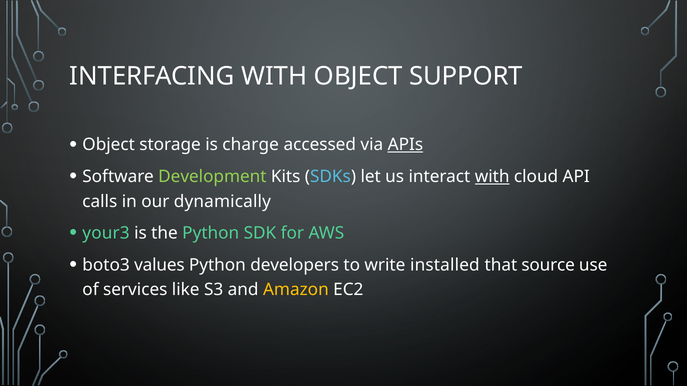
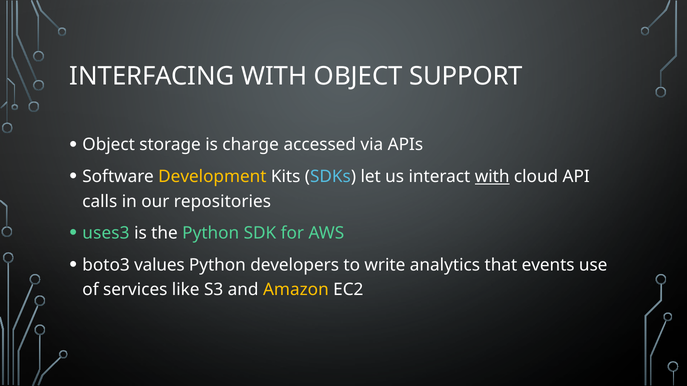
APIs underline: present -> none
Development colour: light green -> yellow
dynamically: dynamically -> repositories
your3: your3 -> uses3
installed: installed -> analytics
source: source -> events
